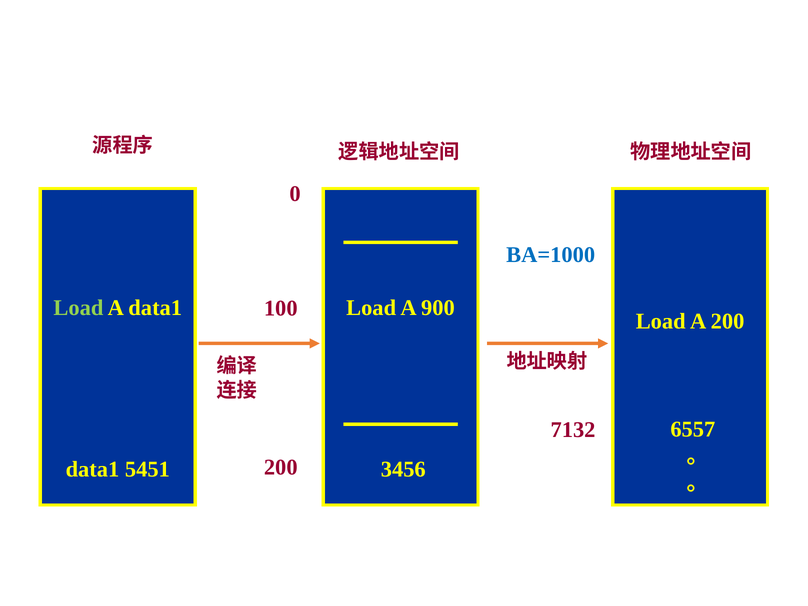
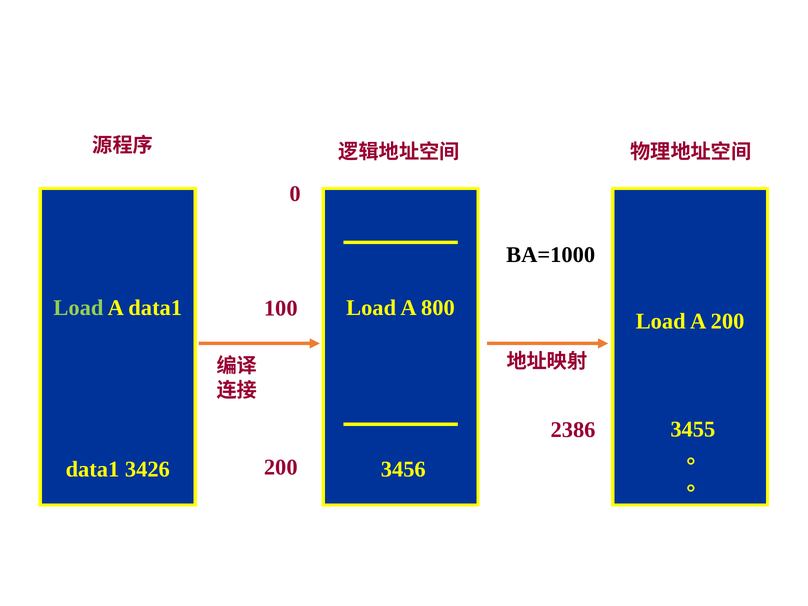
BA=1000 colour: blue -> black
900: 900 -> 800
6557: 6557 -> 3455
7132: 7132 -> 2386
5451: 5451 -> 3426
